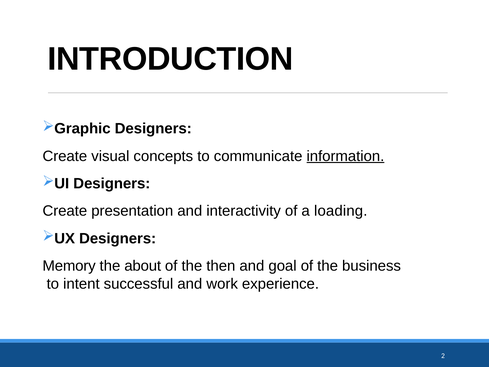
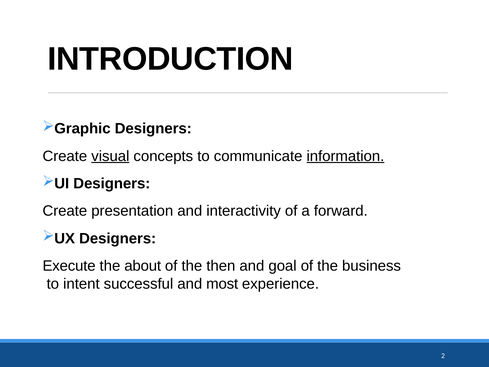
visual underline: none -> present
loading: loading -> forward
Memory: Memory -> Execute
work: work -> most
